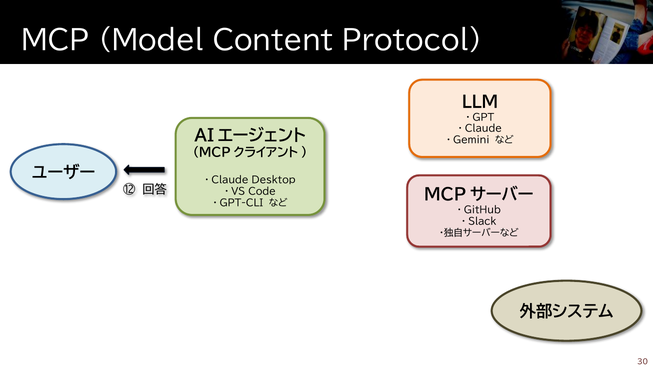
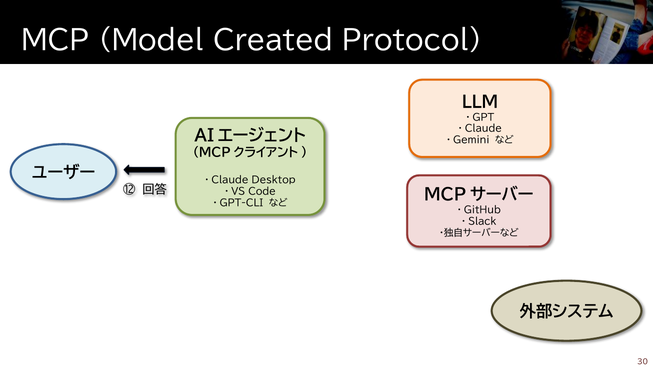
Content: Content -> Created
